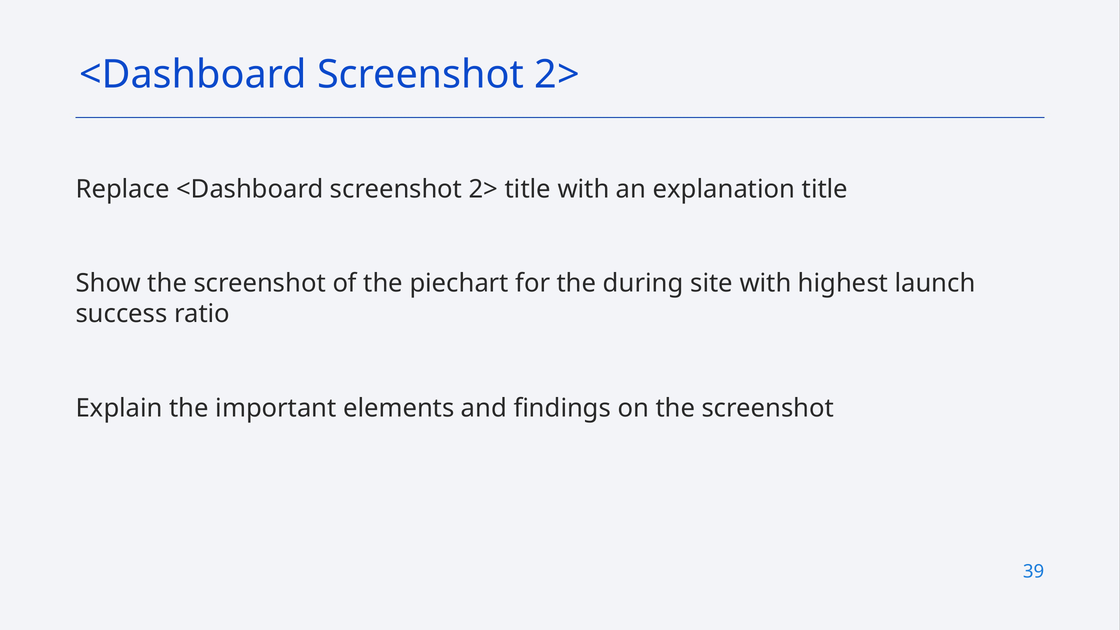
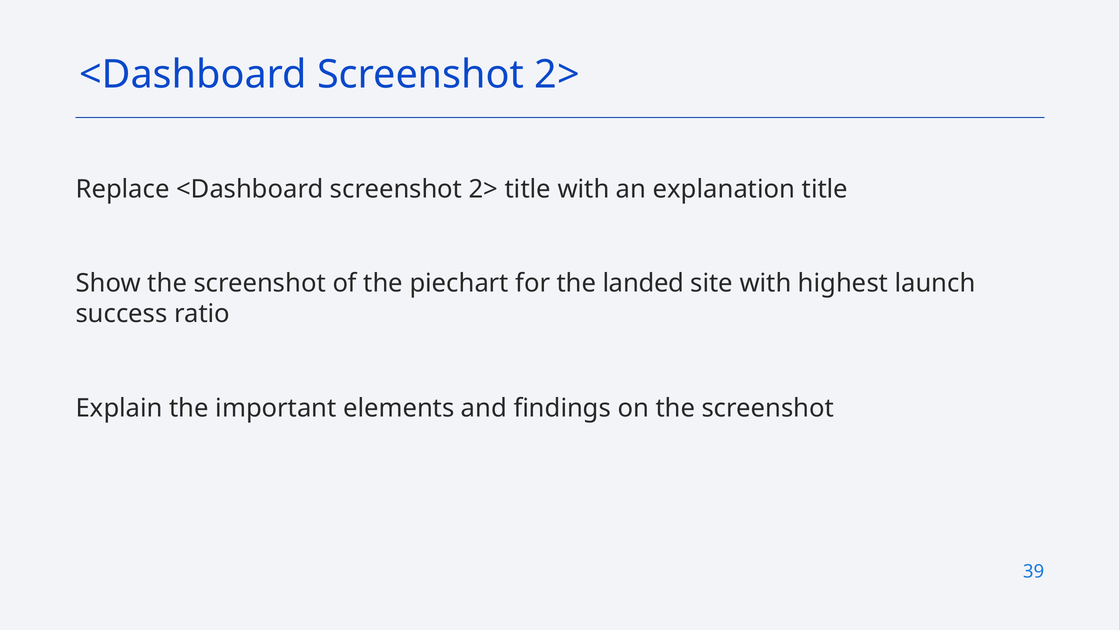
during: during -> landed
